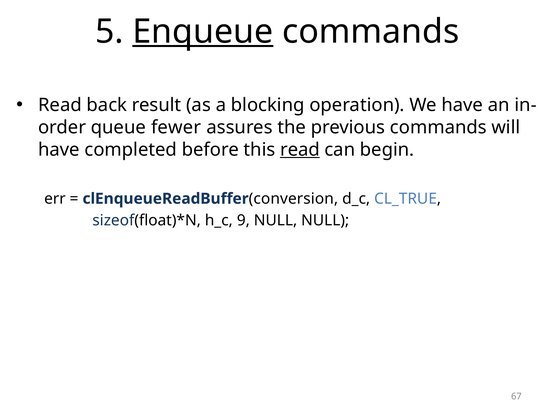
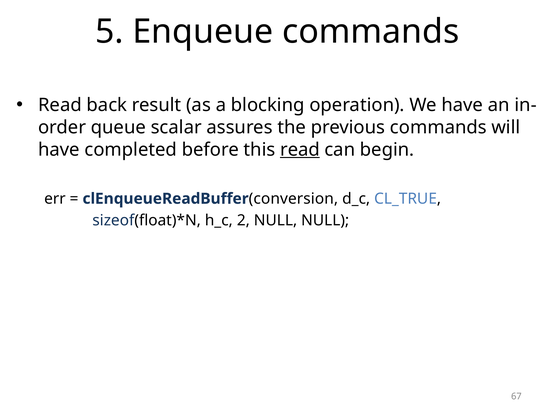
Enqueue underline: present -> none
fewer: fewer -> scalar
9: 9 -> 2
